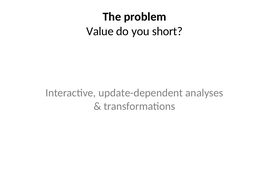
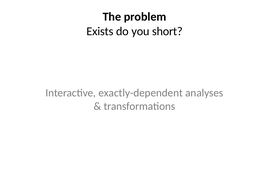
Value: Value -> Exists
update-dependent: update-dependent -> exactly-dependent
